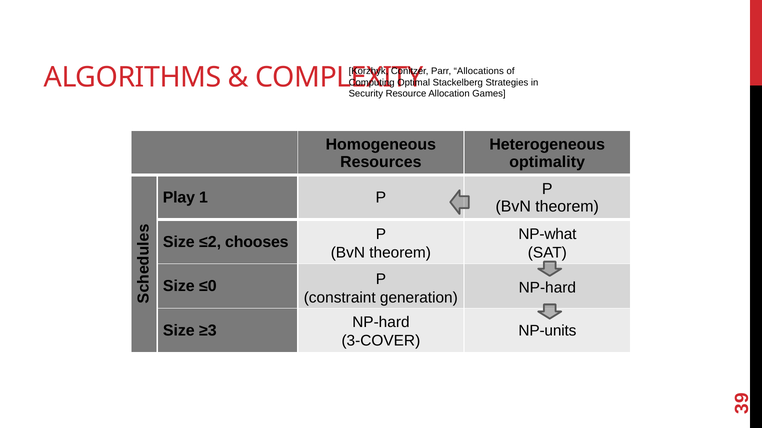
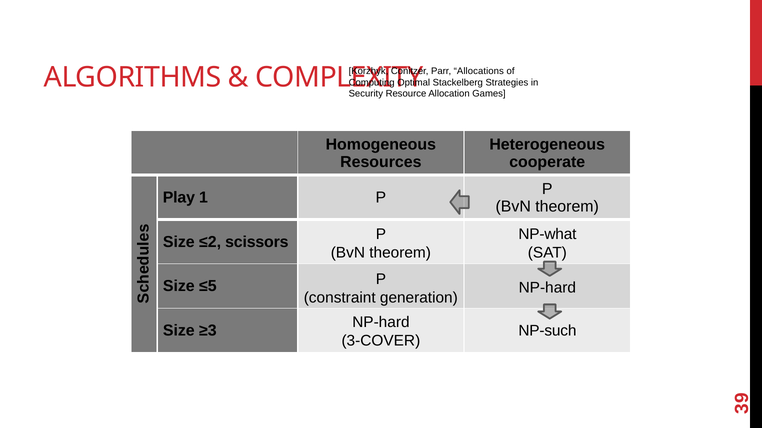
optimality: optimality -> cooperate
chooses: chooses -> scissors
≤0: ≤0 -> ≤5
NP-units: NP-units -> NP-such
